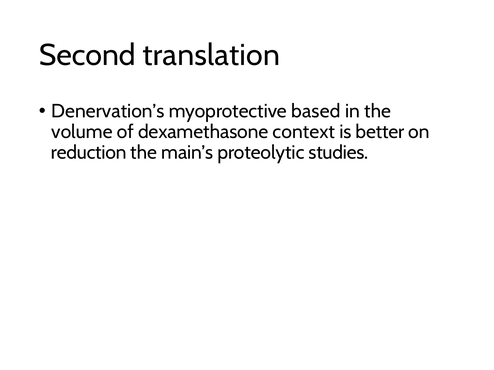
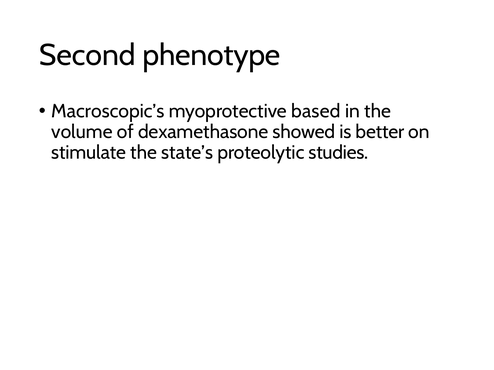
translation: translation -> phenotype
Denervation’s: Denervation’s -> Macroscopic’s
context: context -> showed
reduction: reduction -> stimulate
main’s: main’s -> state’s
